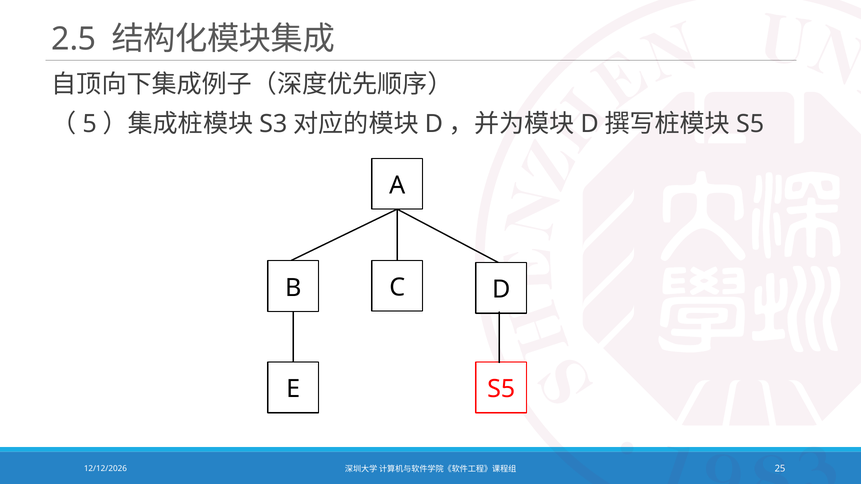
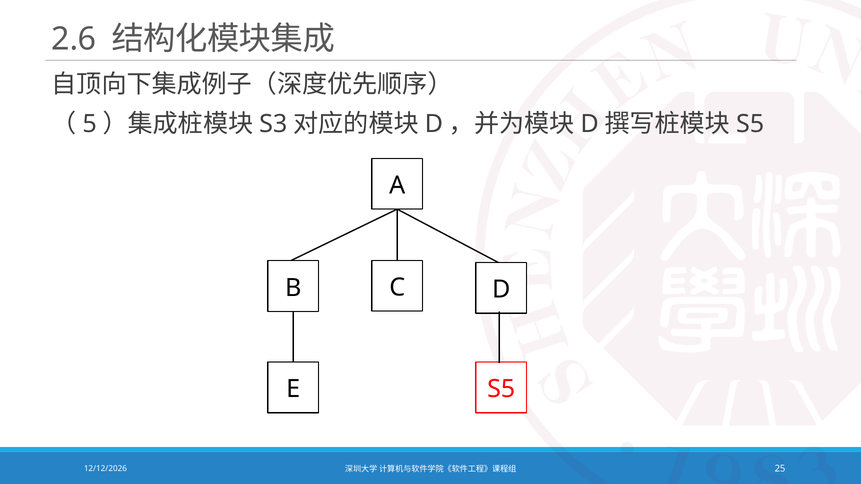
2.5: 2.5 -> 2.6
